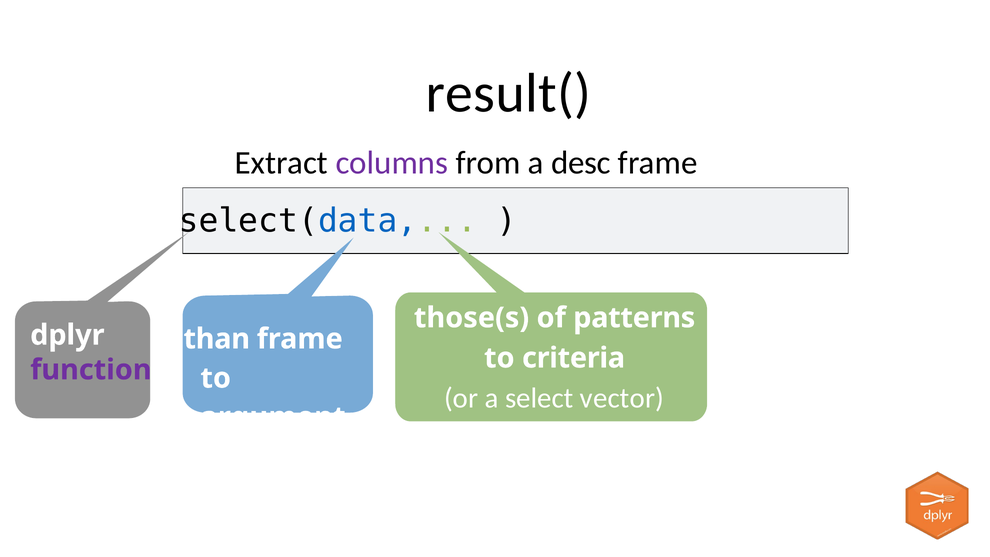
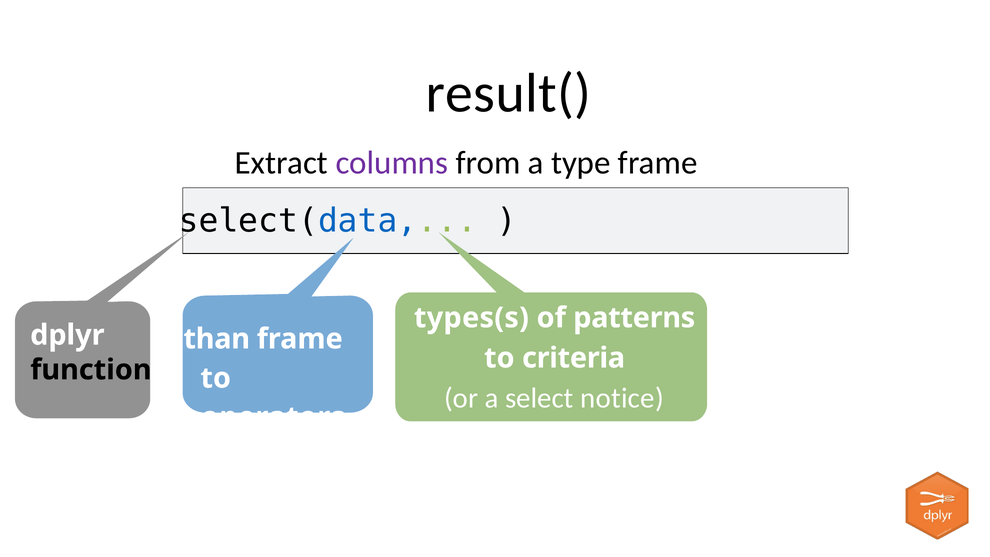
desc: desc -> type
those(s: those(s -> types(s
function at (91, 370) colour: purple -> black
vector: vector -> notice
argument: argument -> operators
